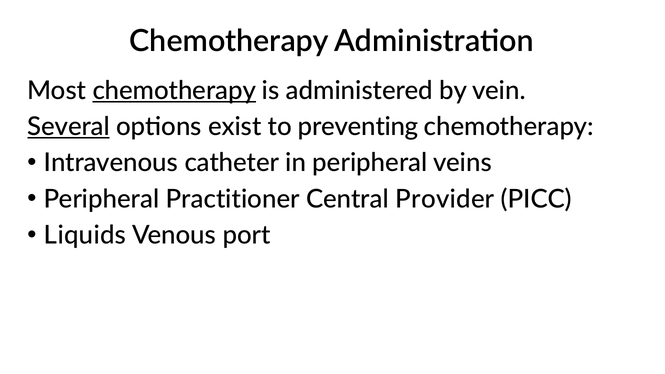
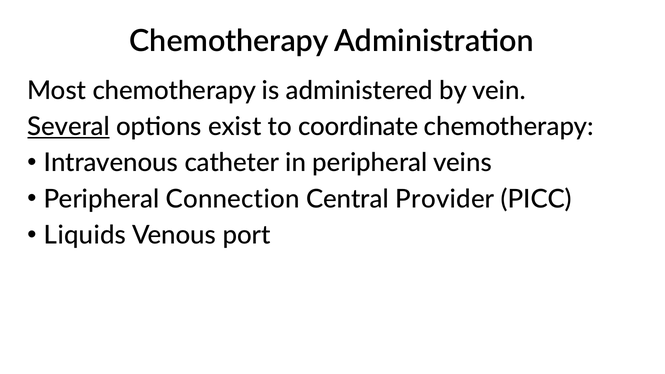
chemotherapy at (174, 91) underline: present -> none
preventing: preventing -> coordinate
Practitioner: Practitioner -> Connection
